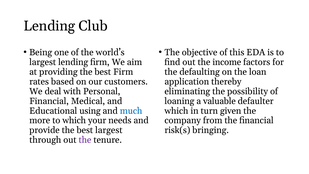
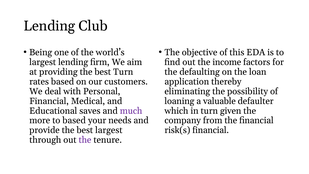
best Firm: Firm -> Turn
using: using -> saves
much colour: blue -> purple
to which: which -> based
risk(s bringing: bringing -> financial
